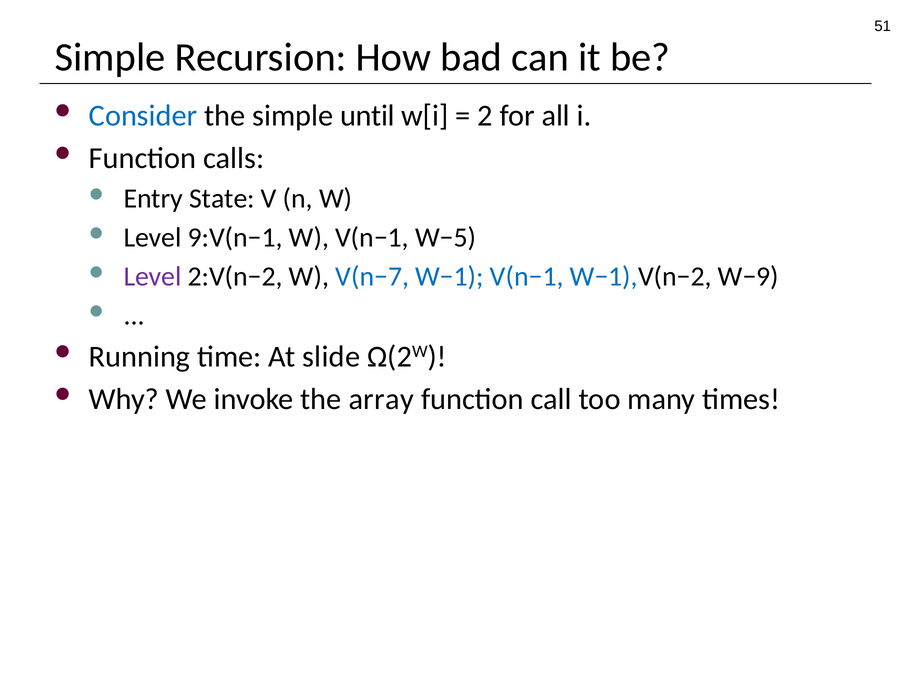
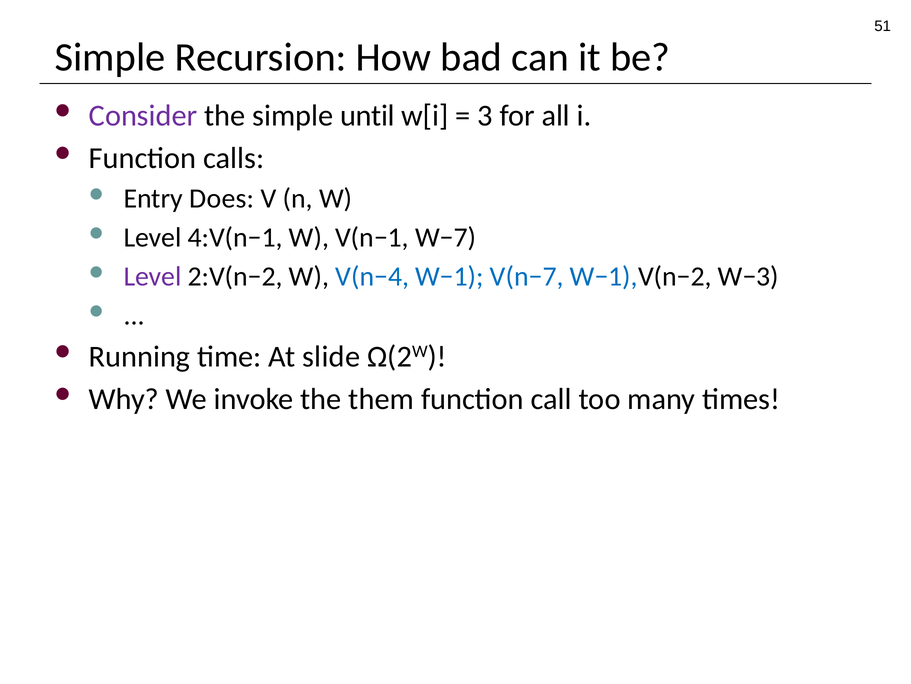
Consider colour: blue -> purple
2: 2 -> 3
State: State -> Does
9:V(n−1: 9:V(n−1 -> 4:V(n−1
W−5: W−5 -> W−7
V(n−7: V(n−7 -> V(n−4
W−1 V(n−1: V(n−1 -> V(n−7
W−9: W−9 -> W−3
array: array -> them
